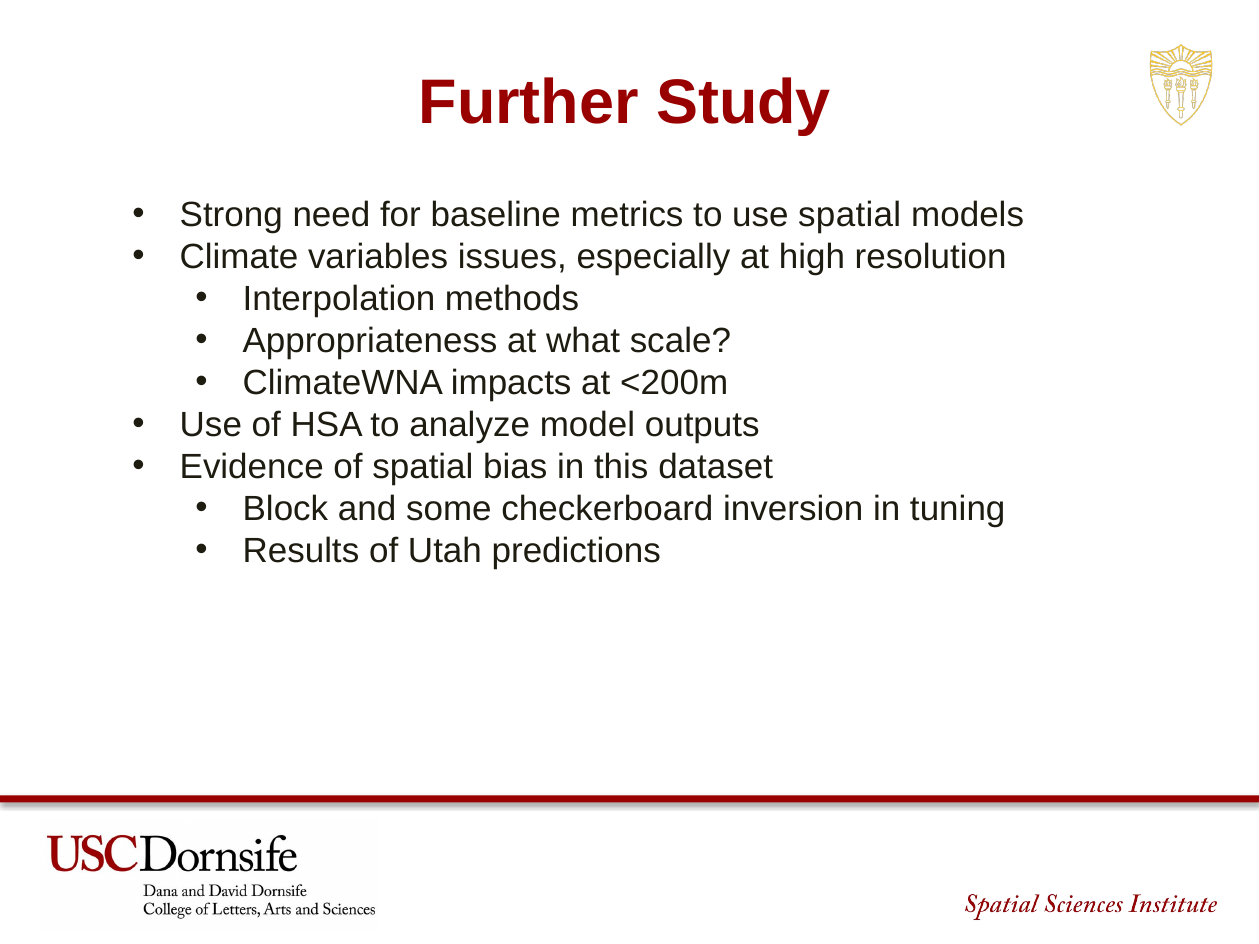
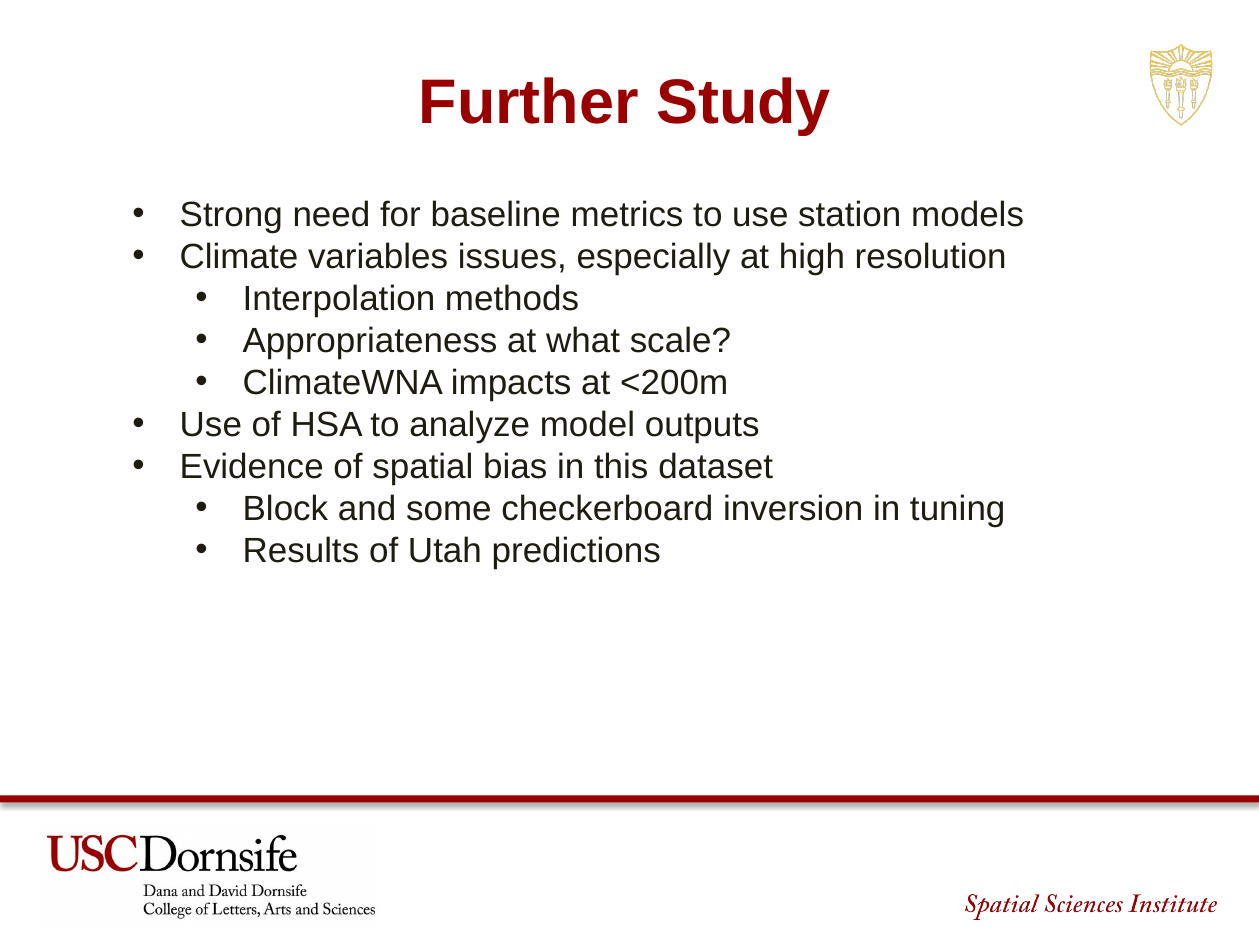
use spatial: spatial -> station
